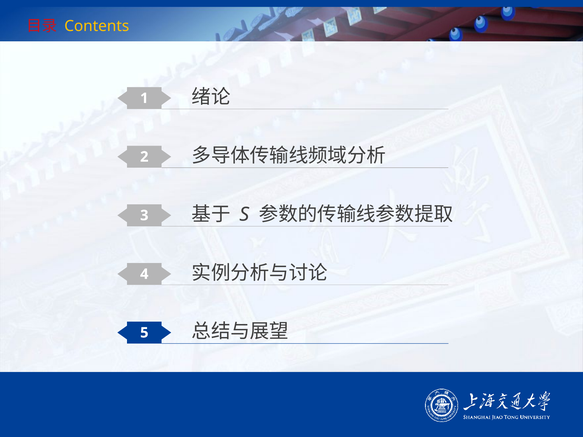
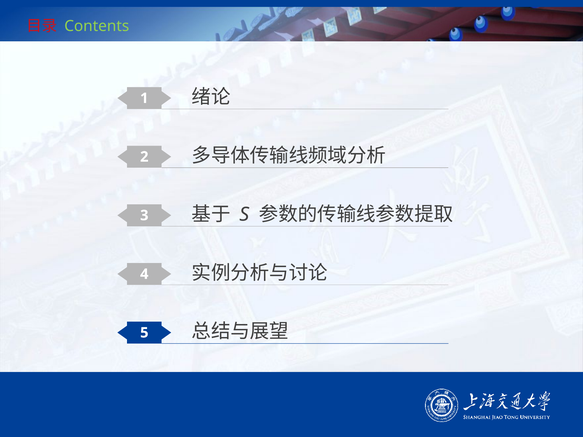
Contents colour: yellow -> light green
